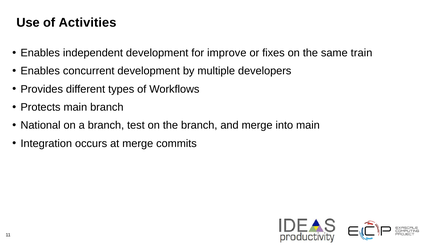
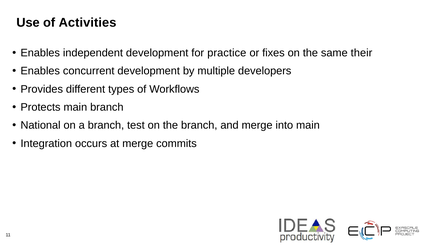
improve: improve -> practice
train: train -> their
